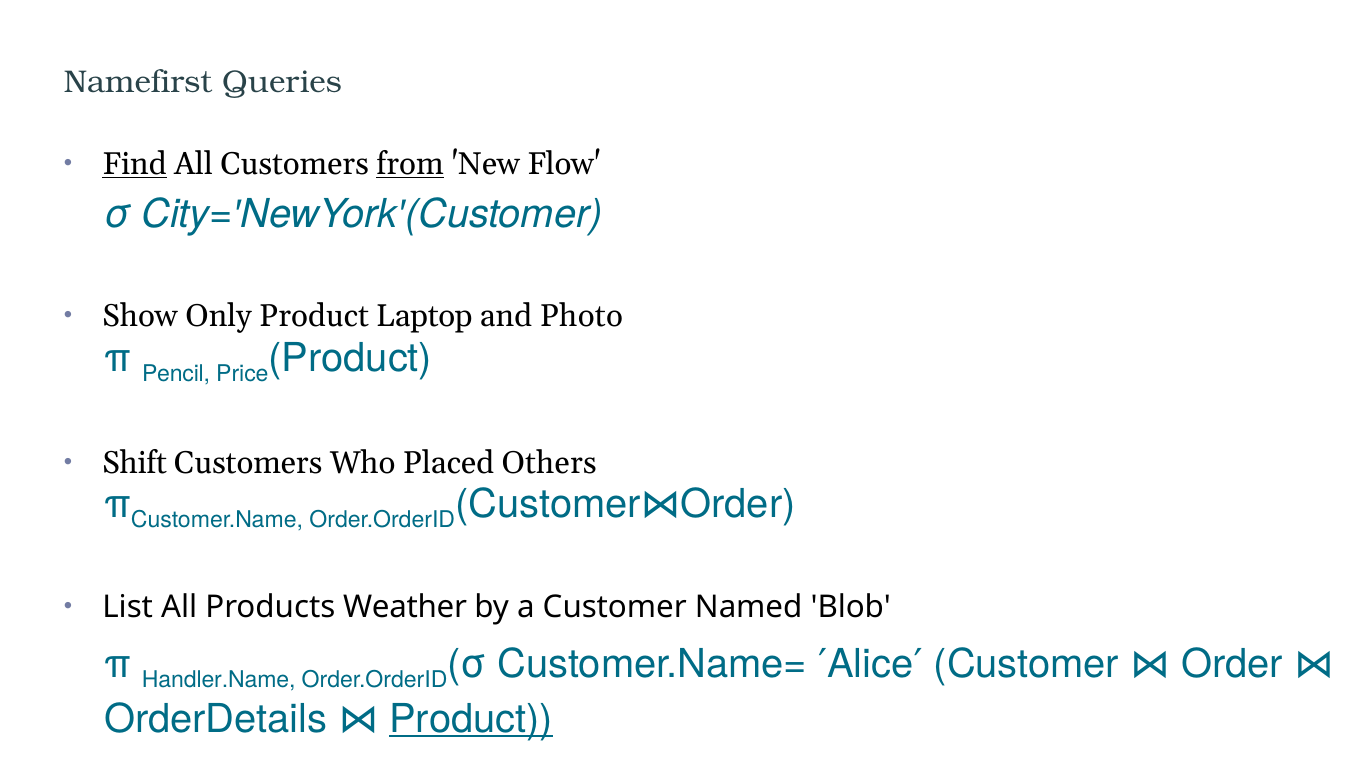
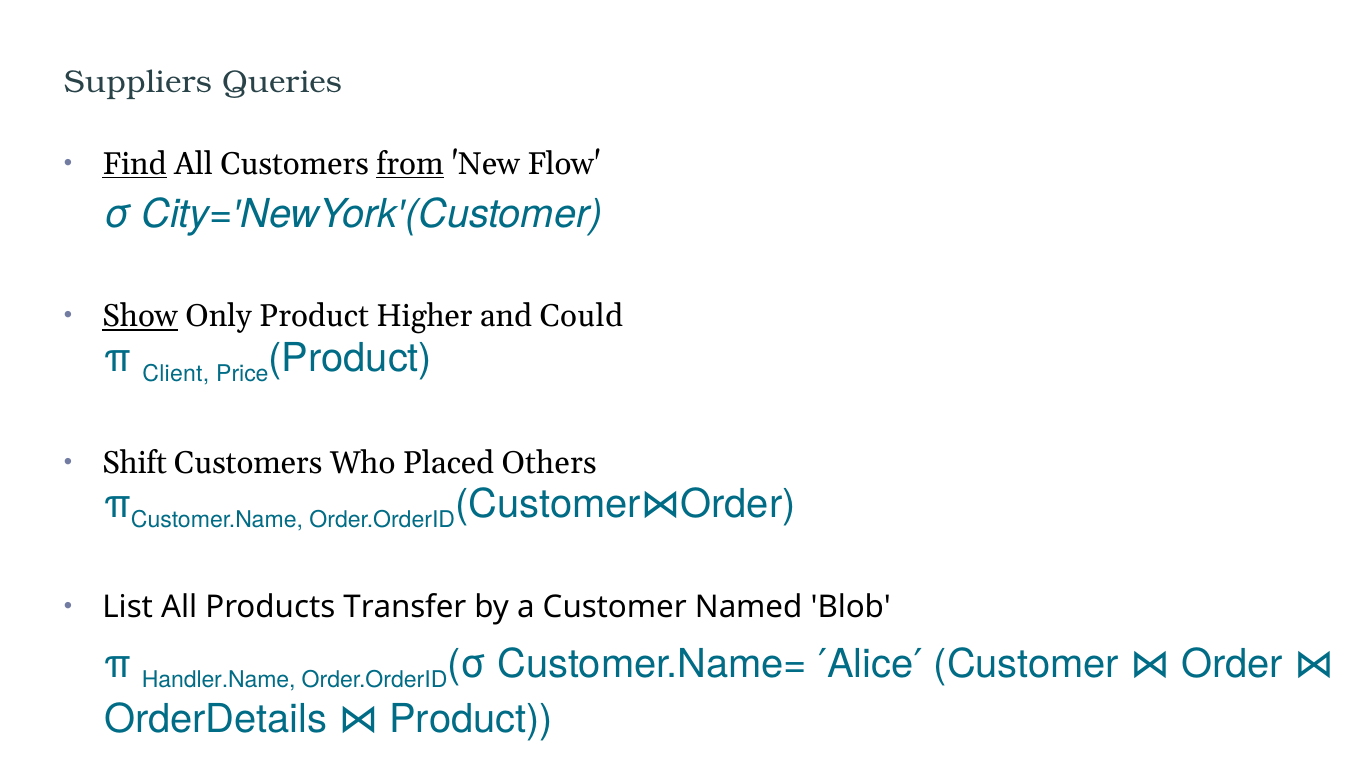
Namefirst: Namefirst -> Suppliers
Show underline: none -> present
Laptop: Laptop -> Higher
Photo: Photo -> Could
Pencil: Pencil -> Client
Weather: Weather -> Transfer
Product at (471, 719) underline: present -> none
